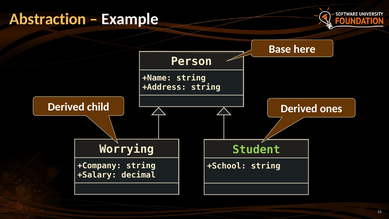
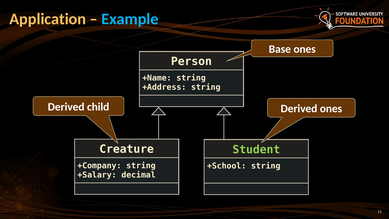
Abstraction: Abstraction -> Application
Example colour: white -> light blue
Base here: here -> ones
Worrying: Worrying -> Creature
